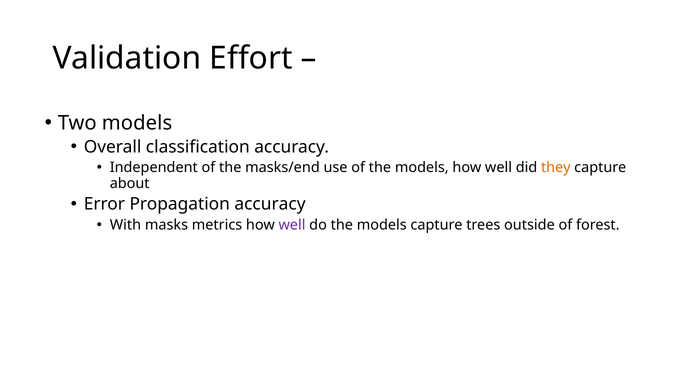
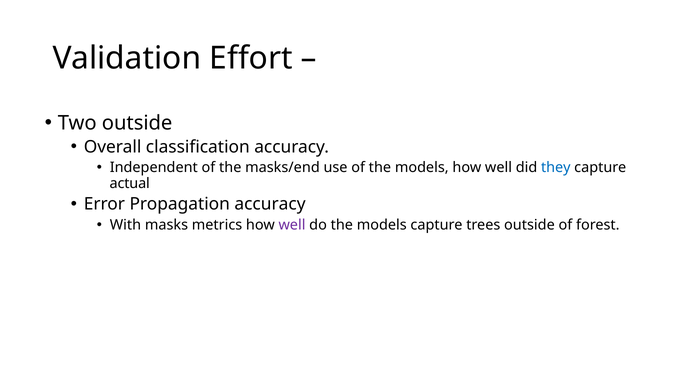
Two models: models -> outside
they colour: orange -> blue
about: about -> actual
